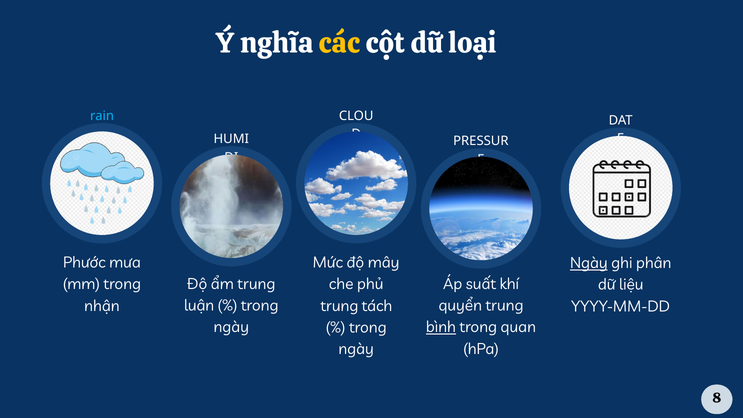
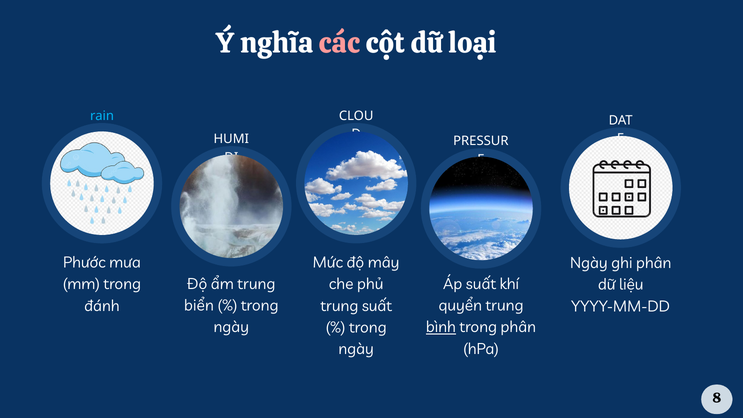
các colour: yellow -> pink
Ngày at (589, 263) underline: present -> none
luận: luận -> biển
nhận: nhận -> đánh
trung tách: tách -> suất
trong quan: quan -> phân
